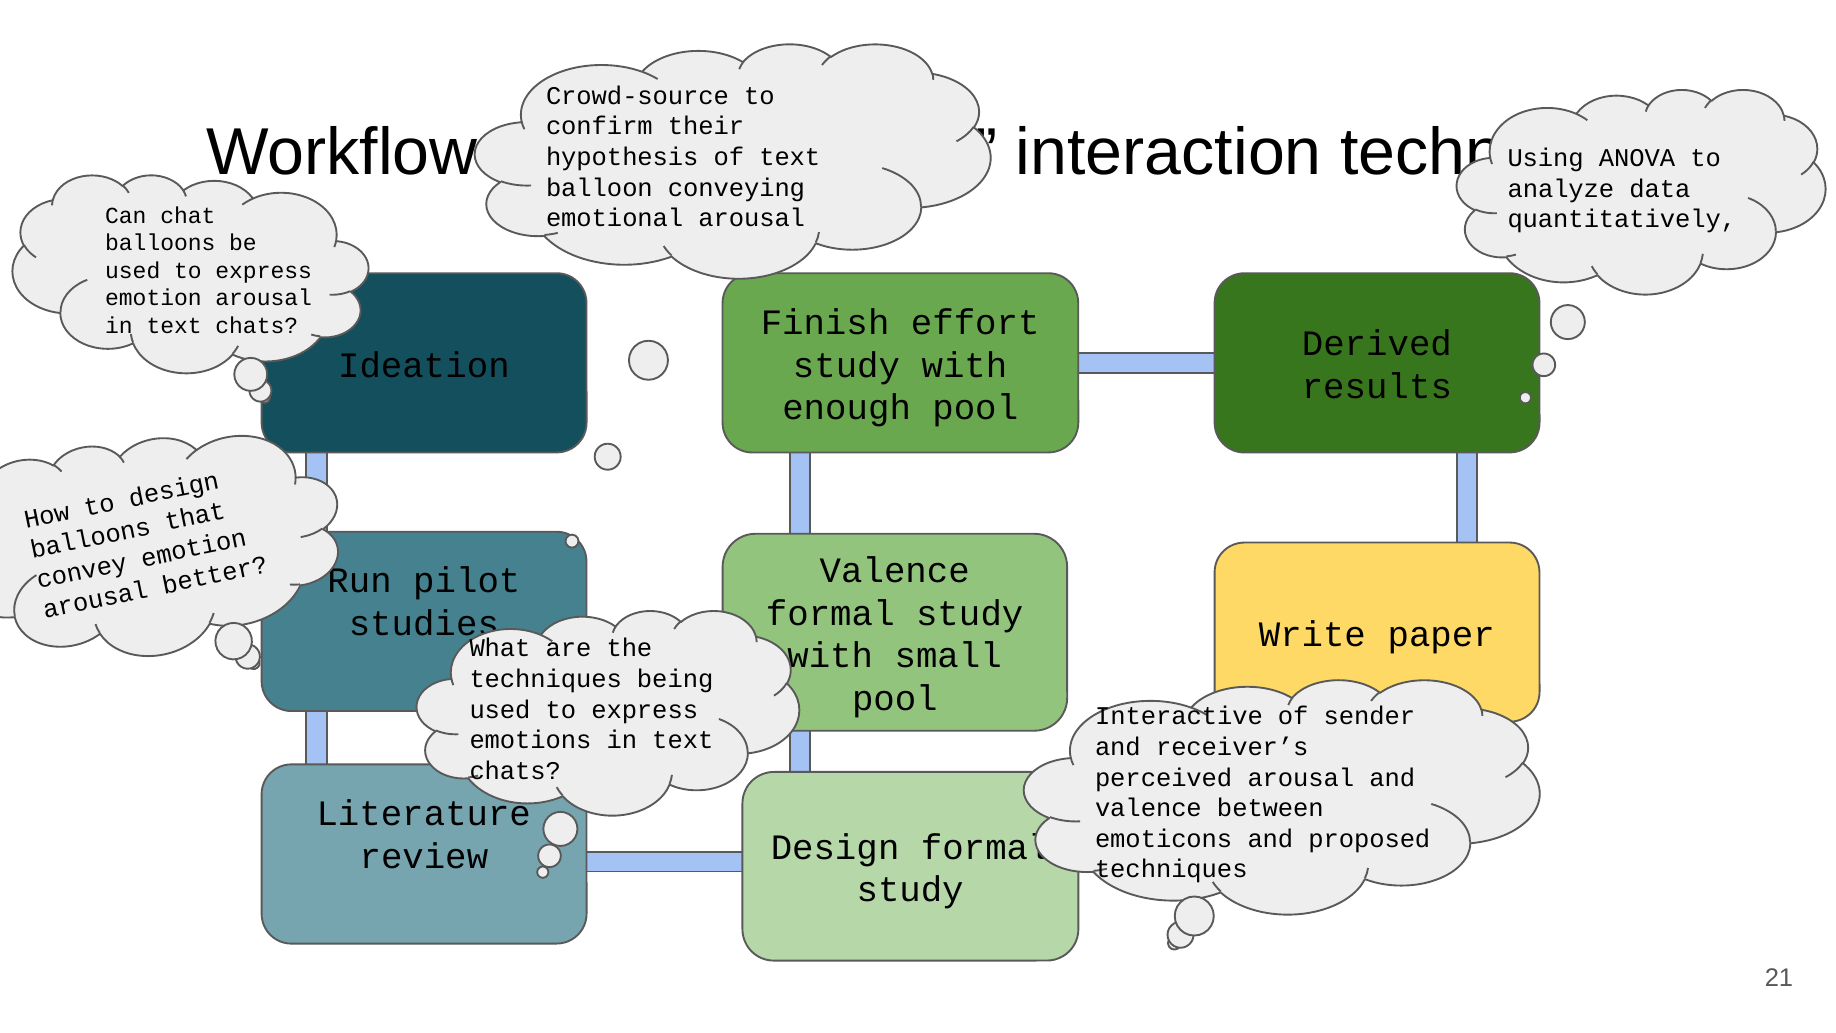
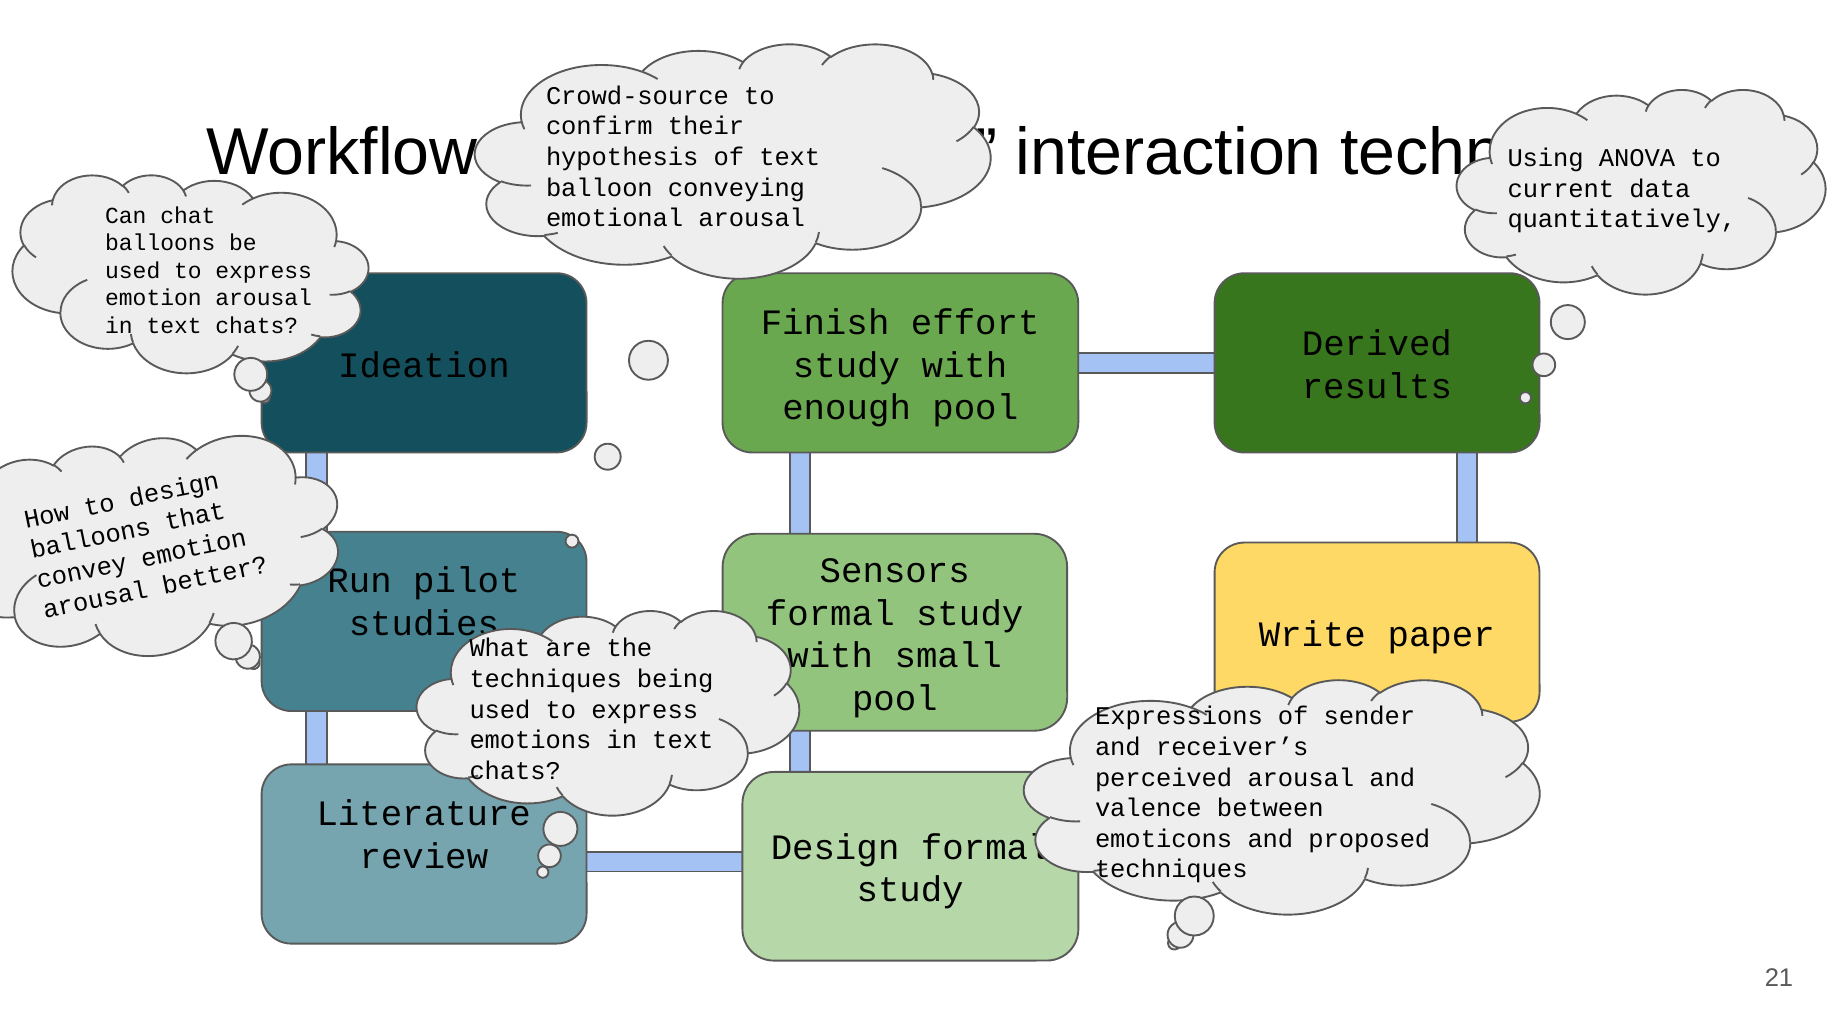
analyze: analyze -> current
Valence at (895, 570): Valence -> Sensors
Interactive: Interactive -> Expressions
